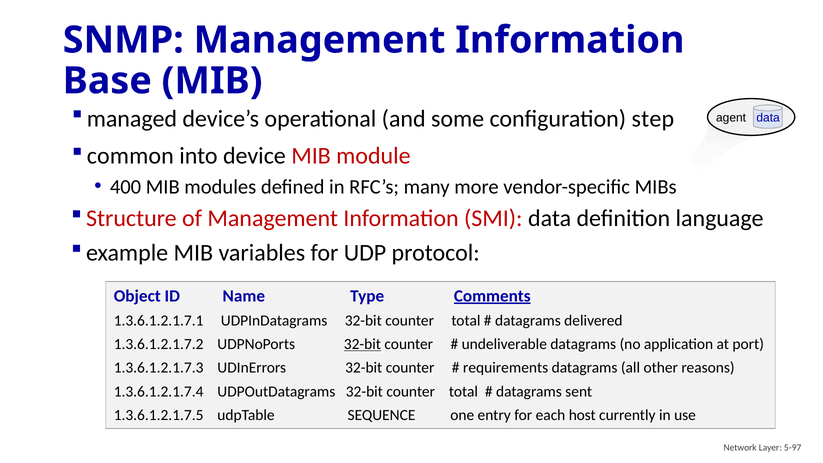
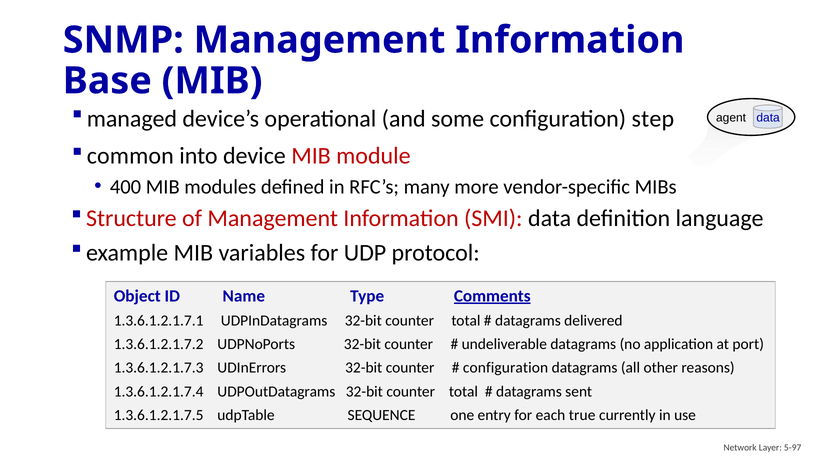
32-bit at (362, 344) underline: present -> none
requirements at (506, 368): requirements -> configuration
host: host -> true
